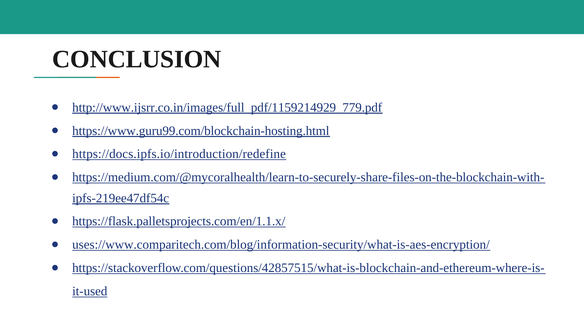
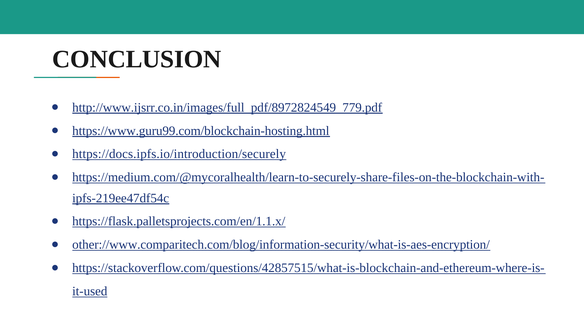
http://www.ijsrr.co.in/images/full_pdf/1159214929_779.pdf: http://www.ijsrr.co.in/images/full_pdf/1159214929_779.pdf -> http://www.ijsrr.co.in/images/full_pdf/8972824549_779.pdf
https://docs.ipfs.io/introduction/redefine: https://docs.ipfs.io/introduction/redefine -> https://docs.ipfs.io/introduction/securely
uses://www.comparitech.com/blog/information-security/what-is-aes-encryption/: uses://www.comparitech.com/blog/information-security/what-is-aes-encryption/ -> other://www.comparitech.com/blog/information-security/what-is-aes-encryption/
